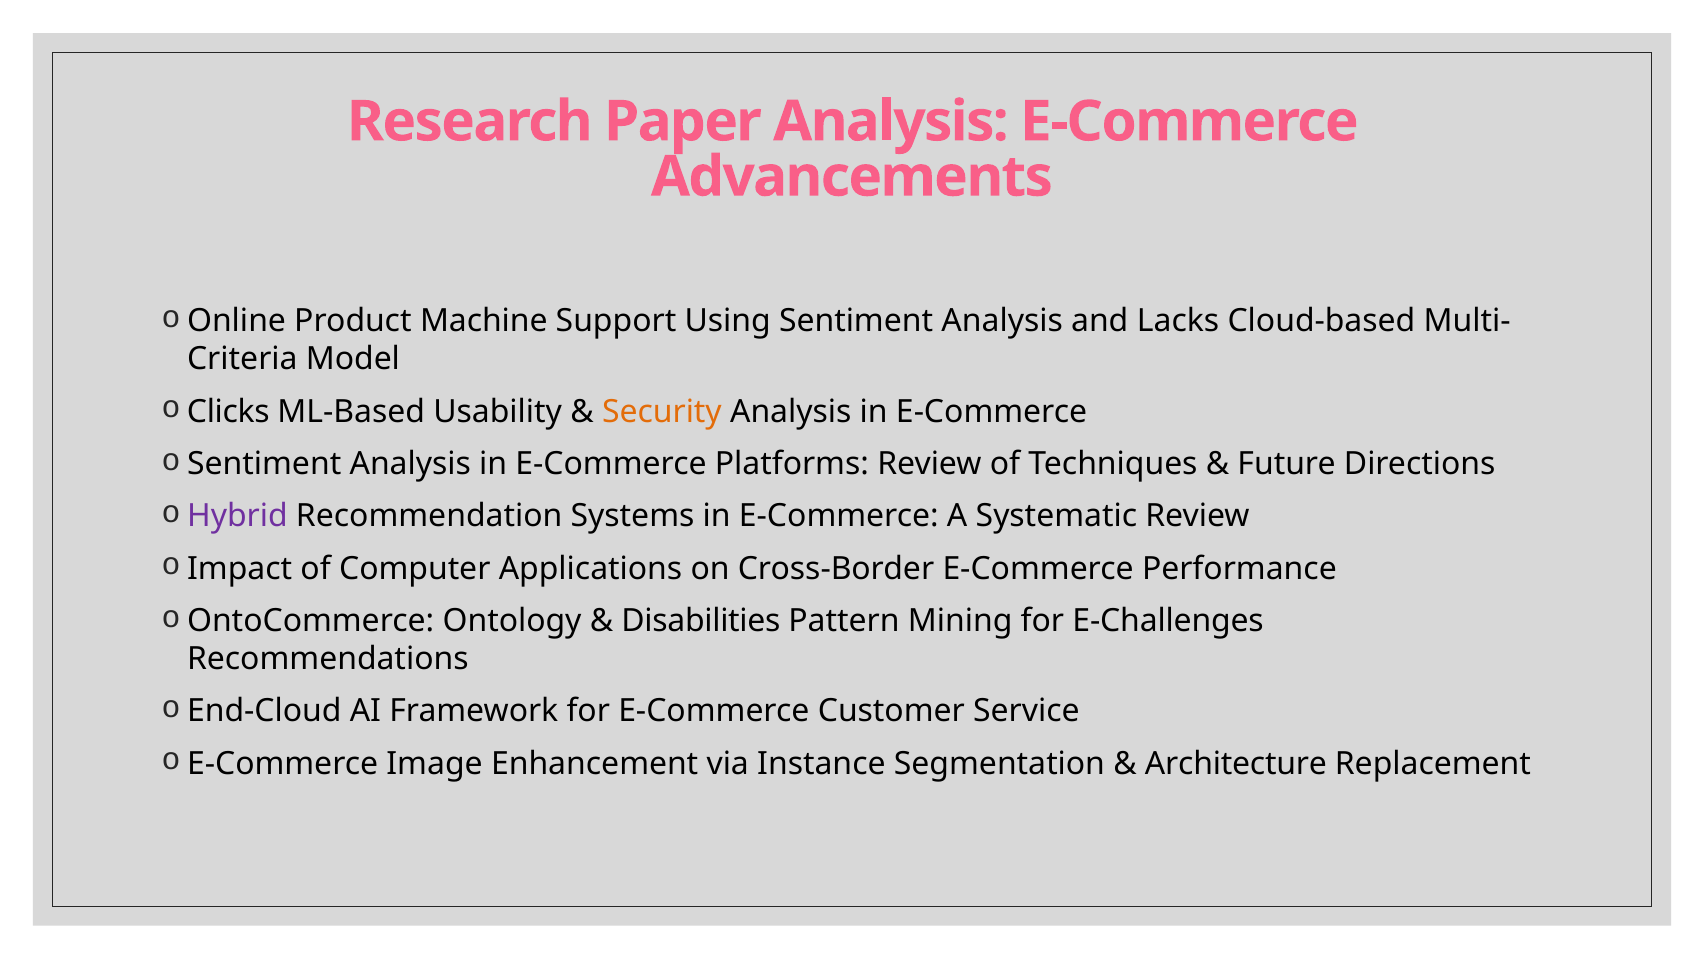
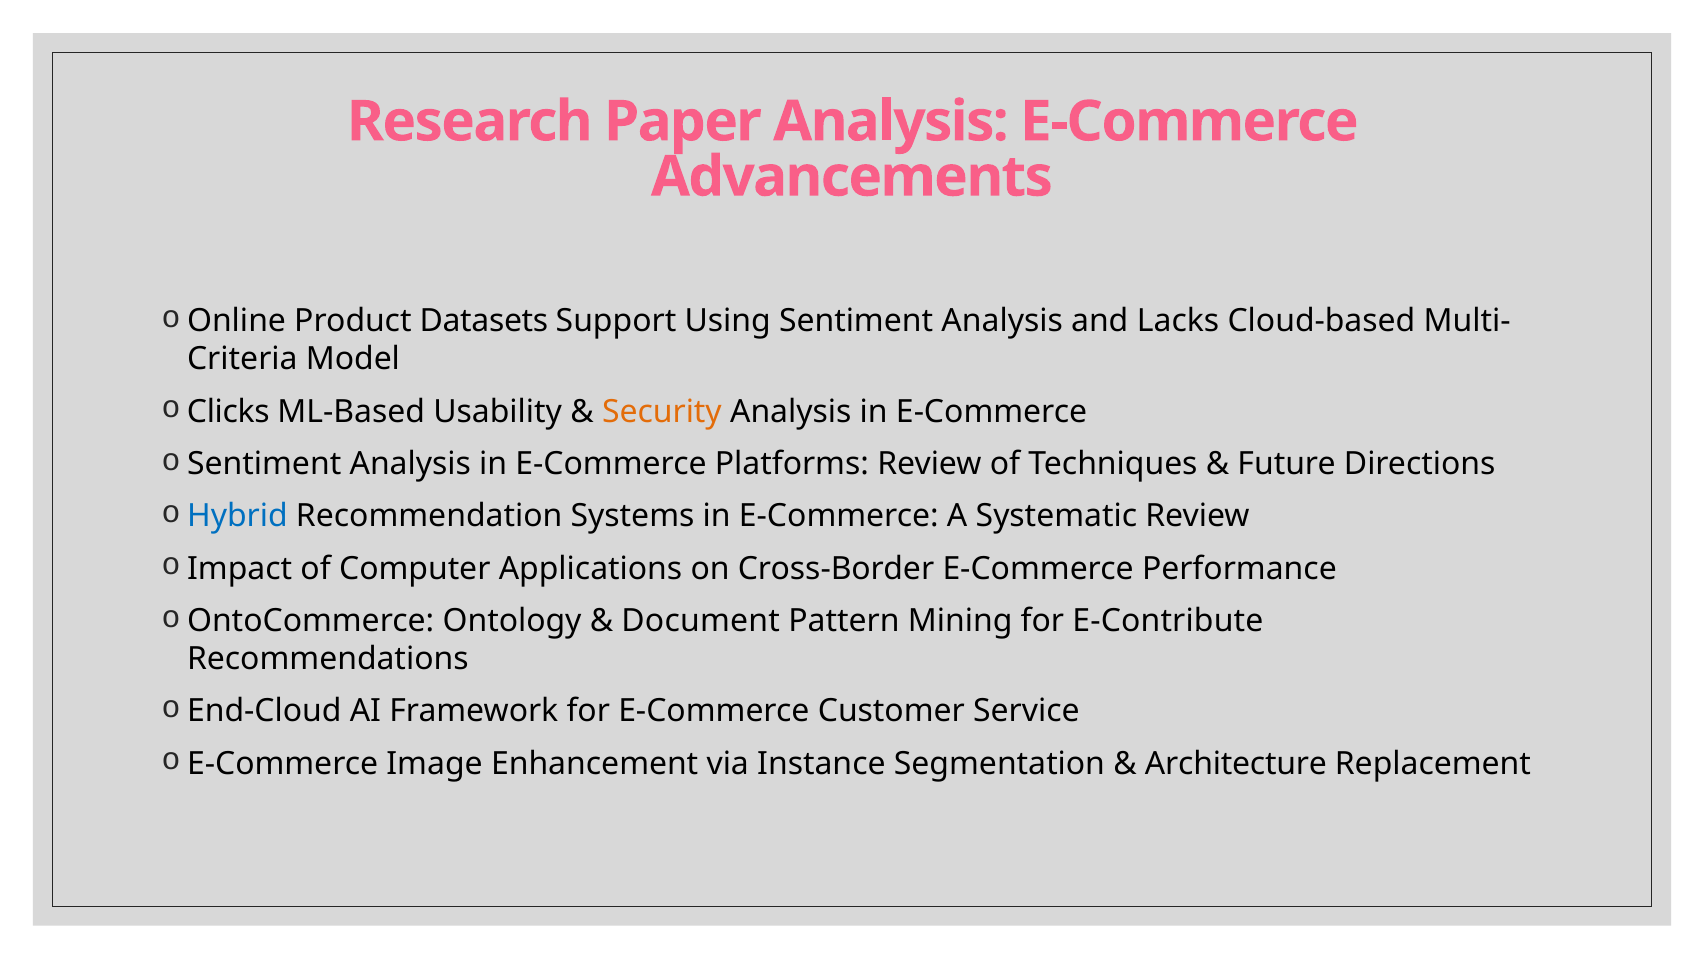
Machine: Machine -> Datasets
Hybrid colour: purple -> blue
Disabilities: Disabilities -> Document
E-Challenges: E-Challenges -> E-Contribute
